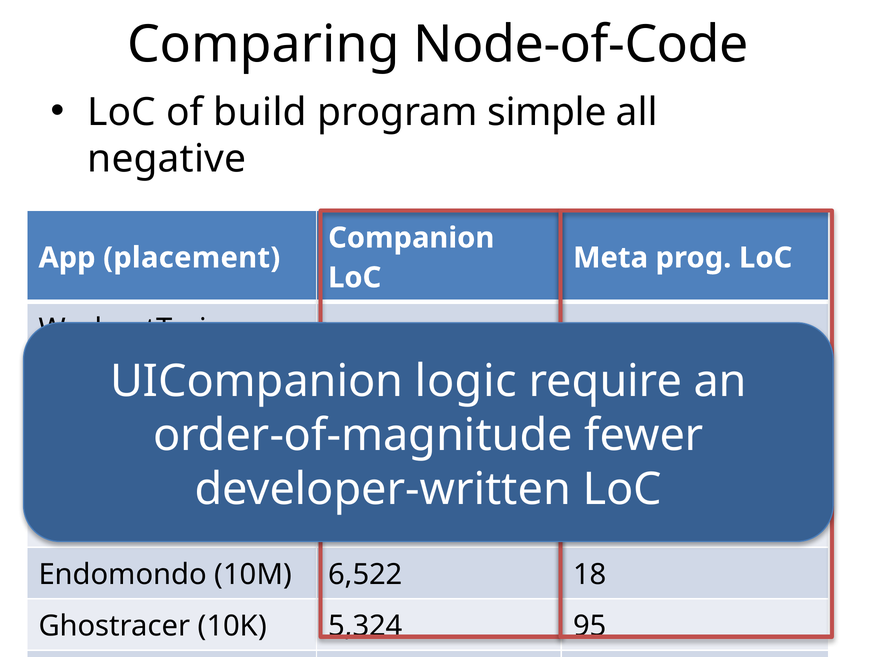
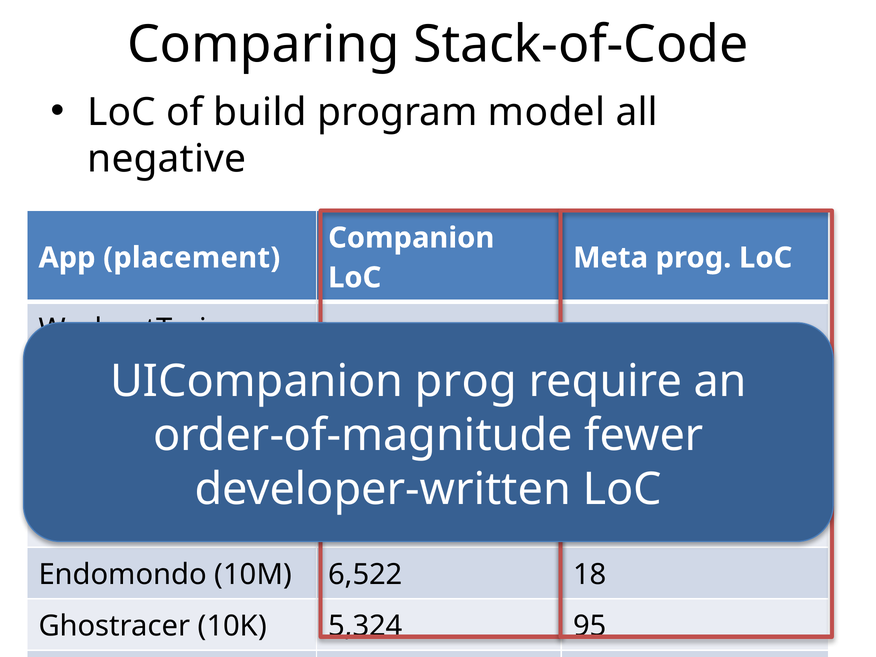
Node-of-Code: Node-of-Code -> Stack-of-Code
simple: simple -> model
UICompanion logic: logic -> prog
